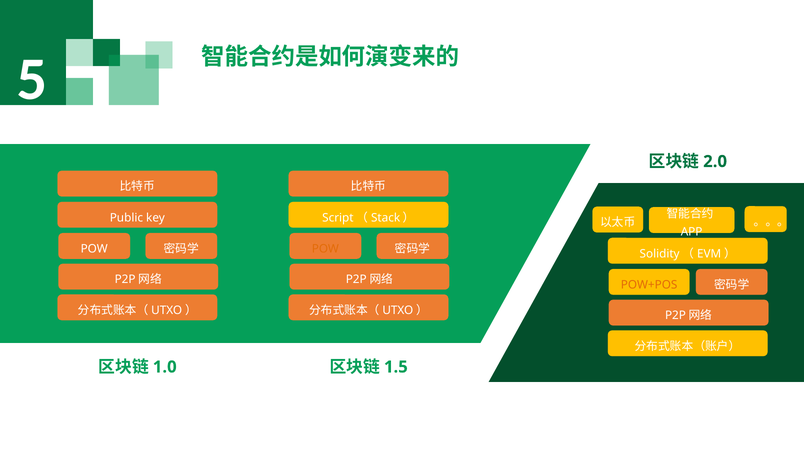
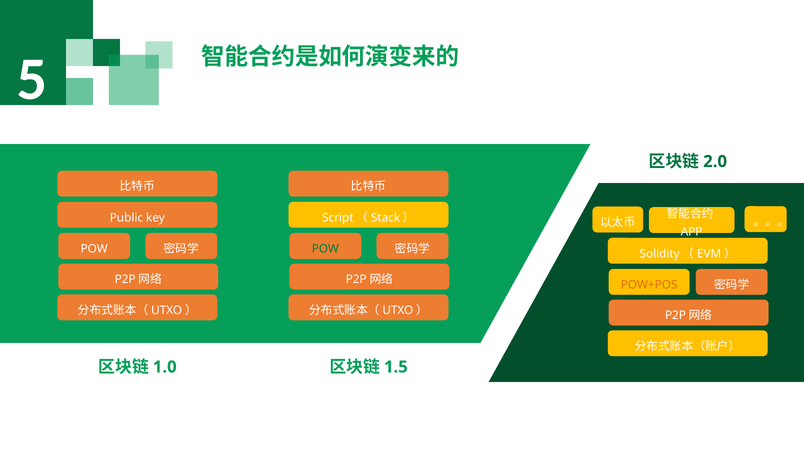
POW at (325, 248) colour: orange -> green
